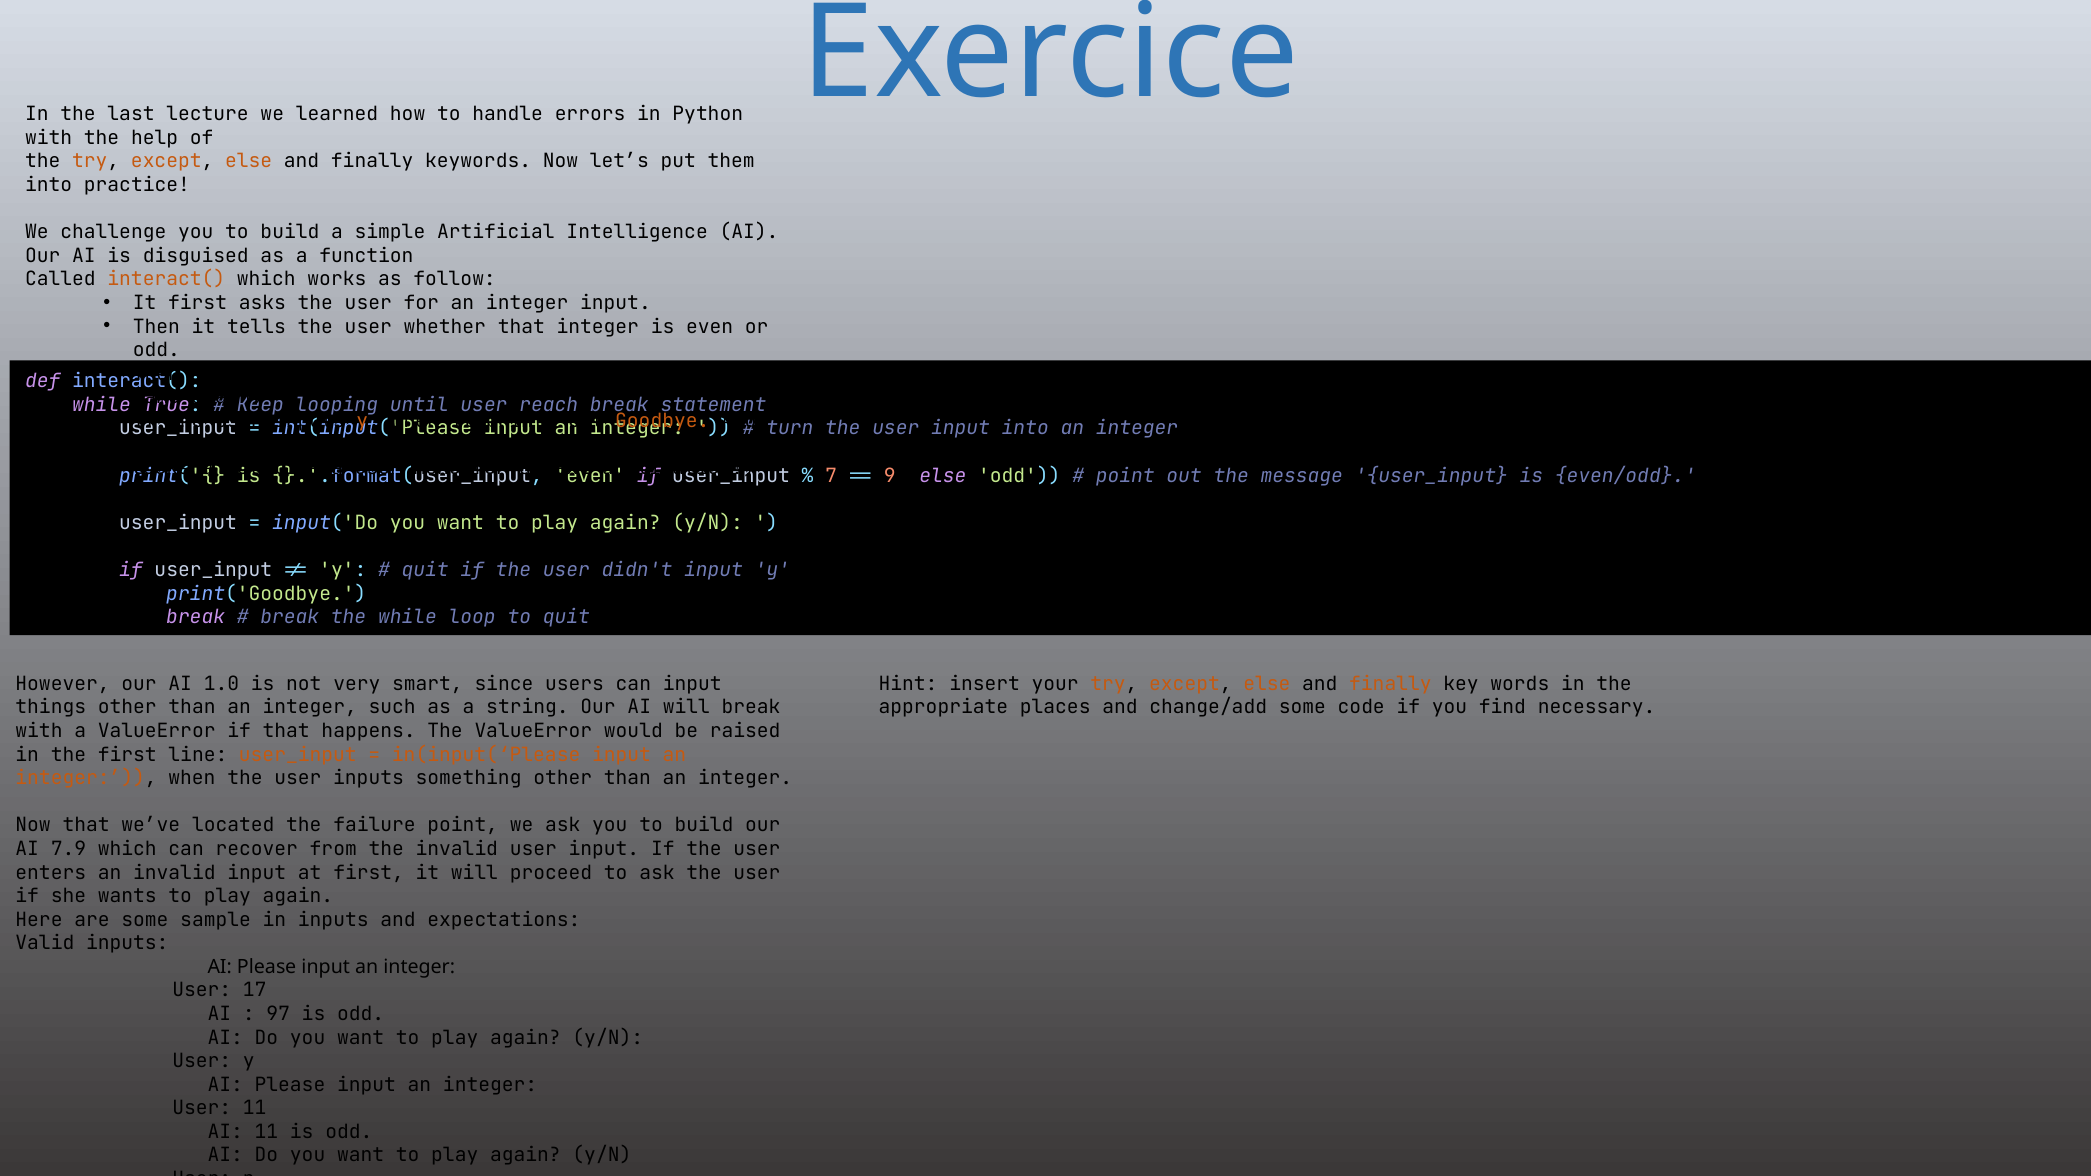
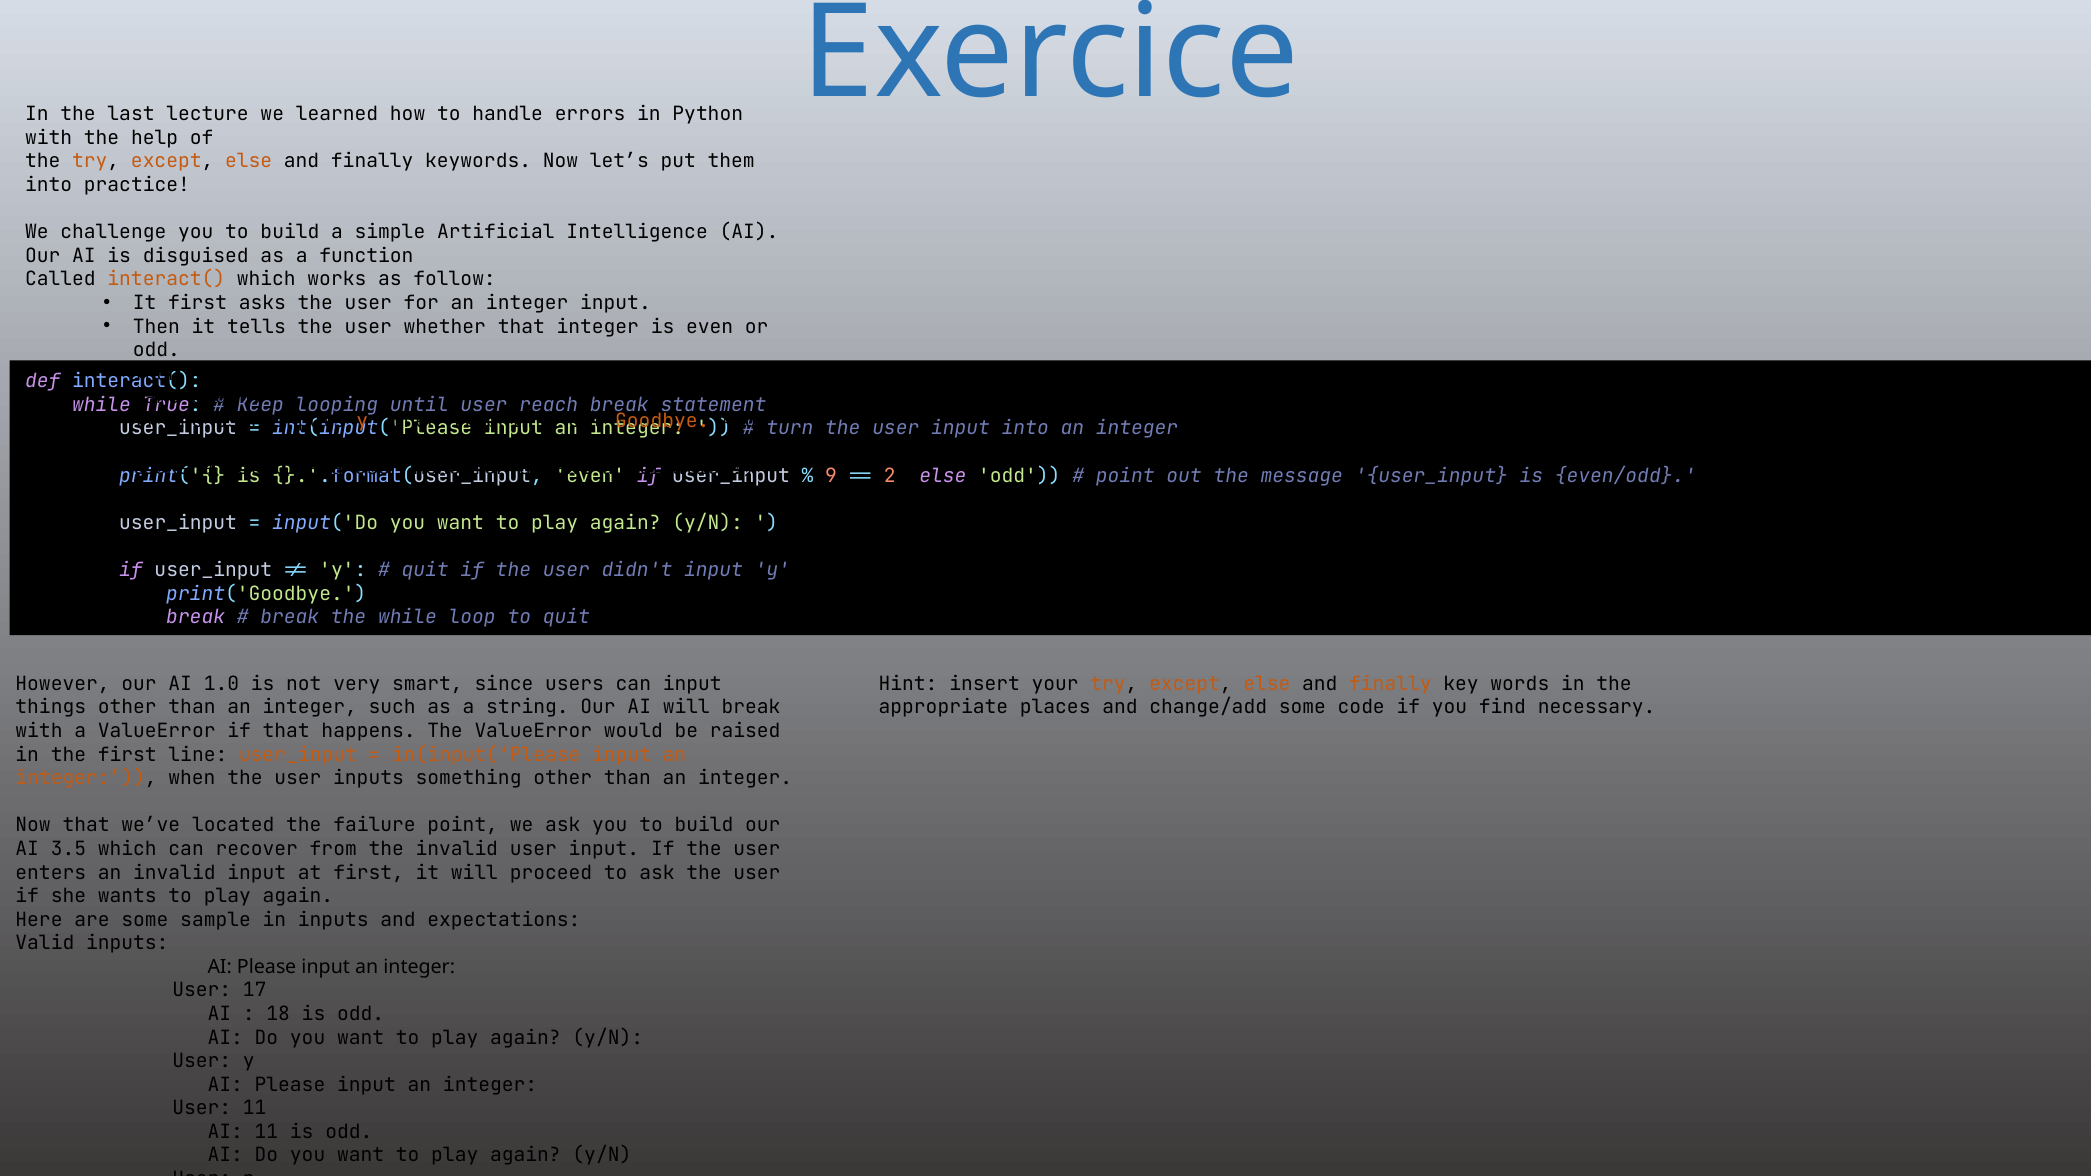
7: 7 -> 9
9: 9 -> 2
7.9: 7.9 -> 3.5
97: 97 -> 18
